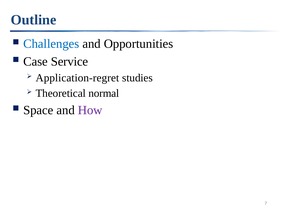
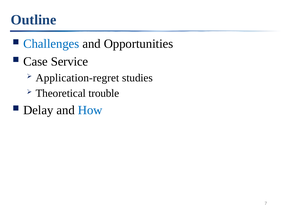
normal: normal -> trouble
Space: Space -> Delay
How colour: purple -> blue
